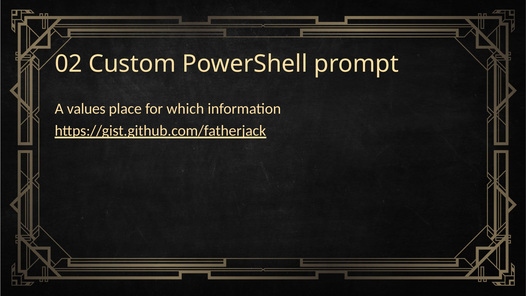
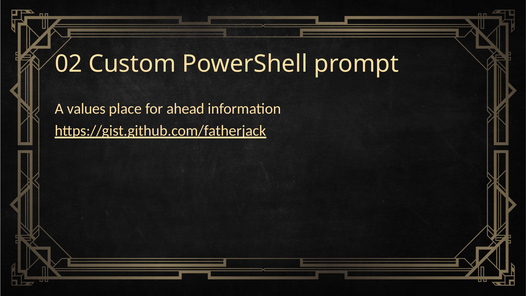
which: which -> ahead
